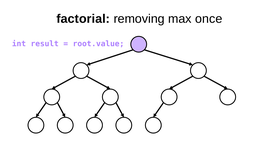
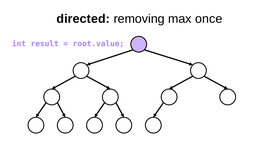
factorial: factorial -> directed
